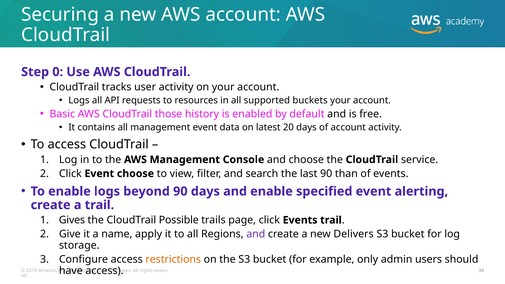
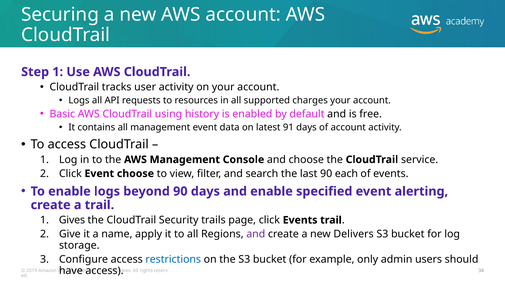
Step 0: 0 -> 1
buckets: buckets -> charges
those: those -> using
20: 20 -> 91
than: than -> each
Possible: Possible -> Security
restrictions colour: orange -> blue
